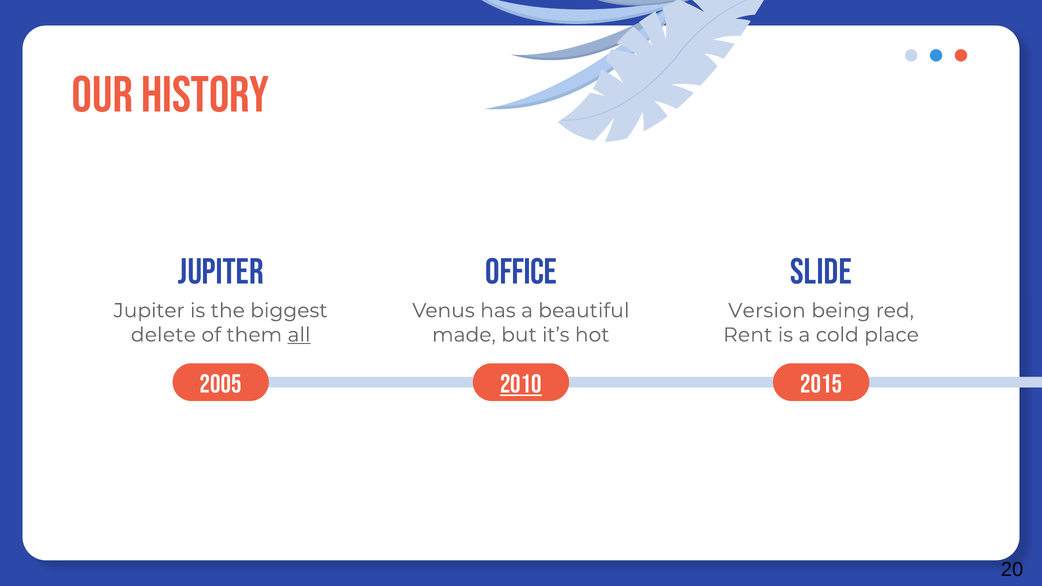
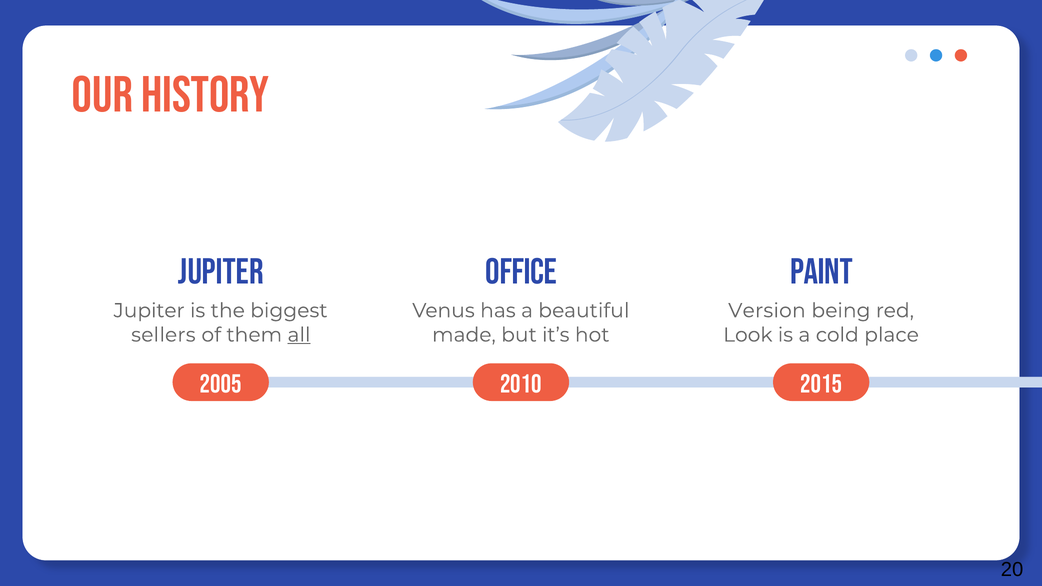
slide: slide -> paint
delete: delete -> sellers
Rent: Rent -> Look
2010 underline: present -> none
